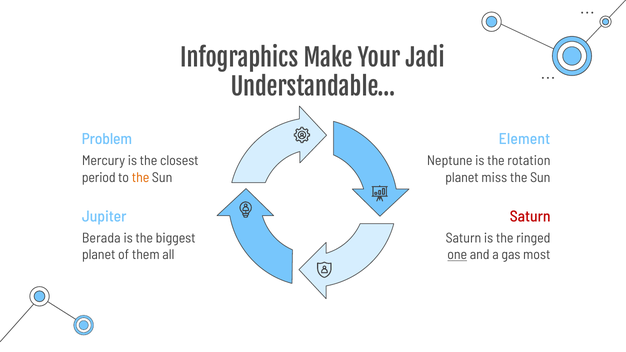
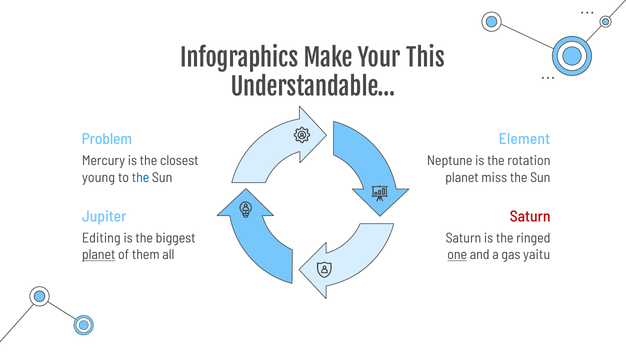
Jadi: Jadi -> This
period: period -> young
the at (141, 178) colour: orange -> blue
Berada: Berada -> Editing
planet at (99, 255) underline: none -> present
most: most -> yaitu
